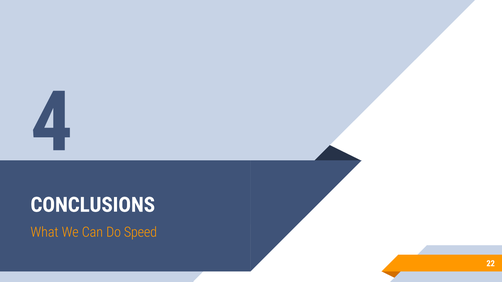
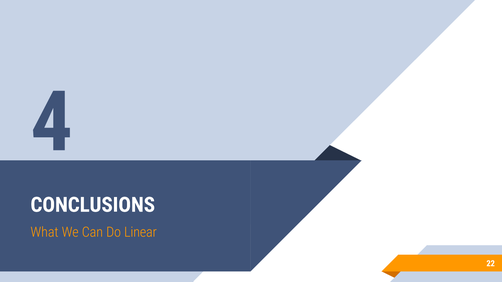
Speed: Speed -> Linear
